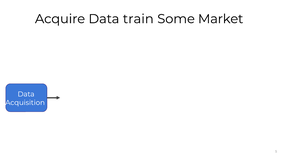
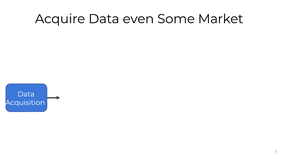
train: train -> even
